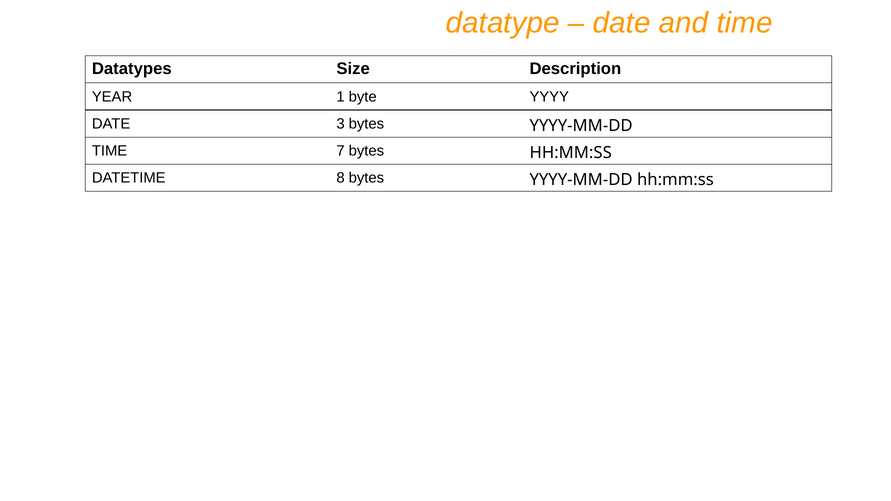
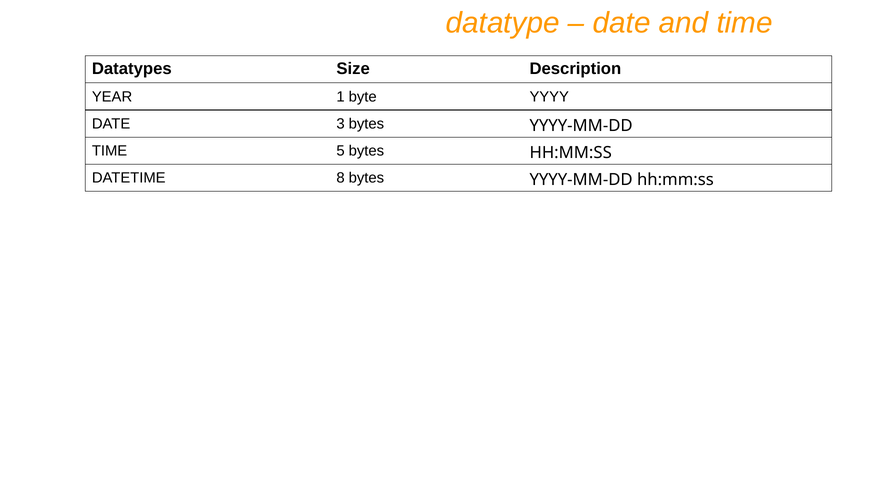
7: 7 -> 5
